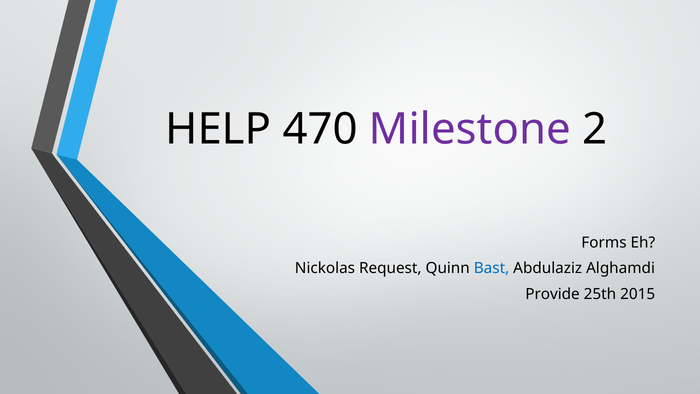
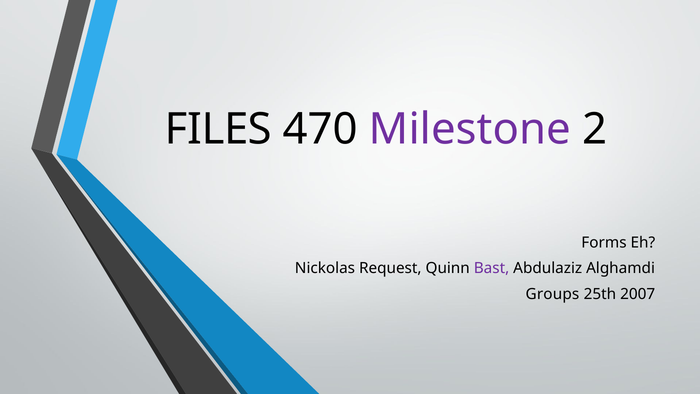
HELP: HELP -> FILES
Bast colour: blue -> purple
Provide: Provide -> Groups
2015: 2015 -> 2007
